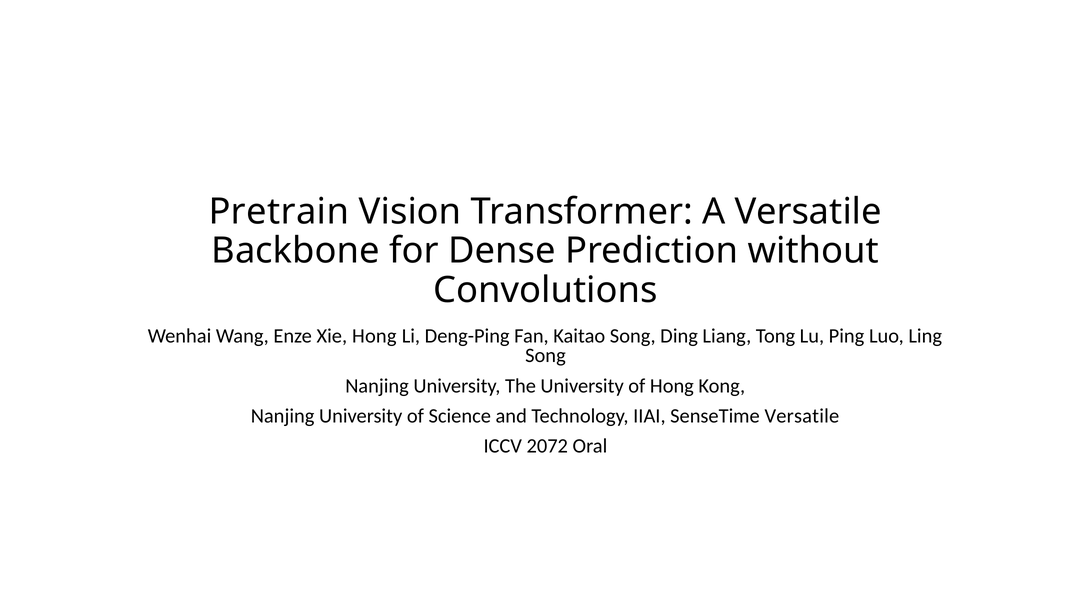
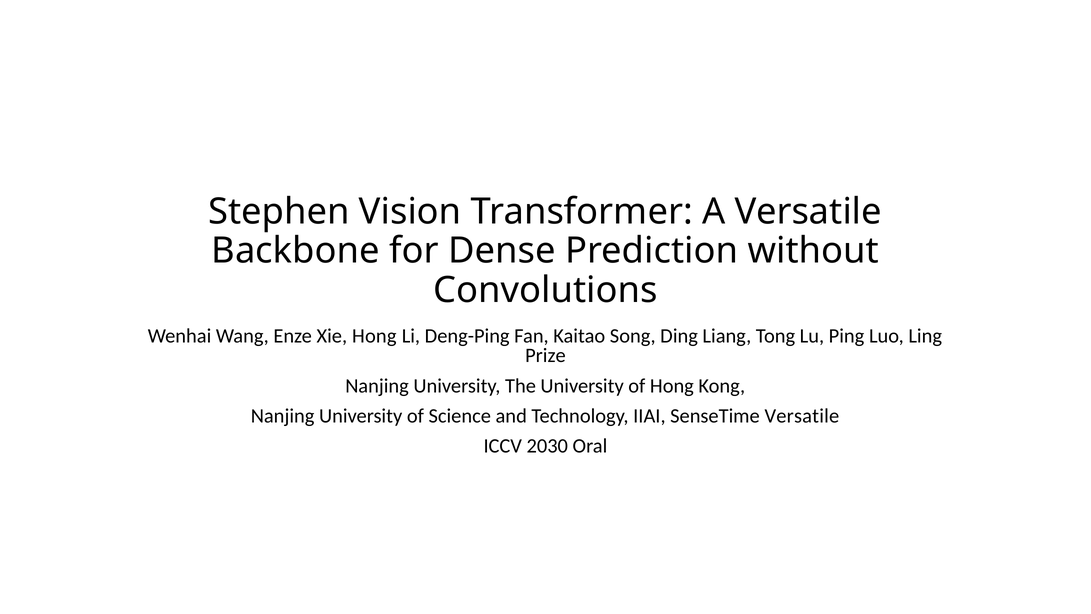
Pretrain: Pretrain -> Stephen
Song at (545, 355): Song -> Prize
2072: 2072 -> 2030
